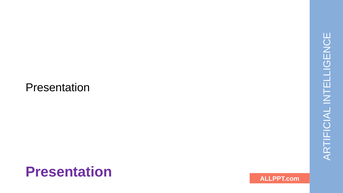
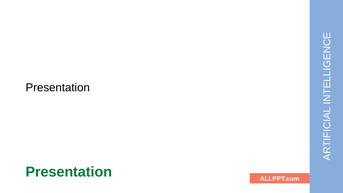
Presentation at (69, 172) colour: purple -> green
